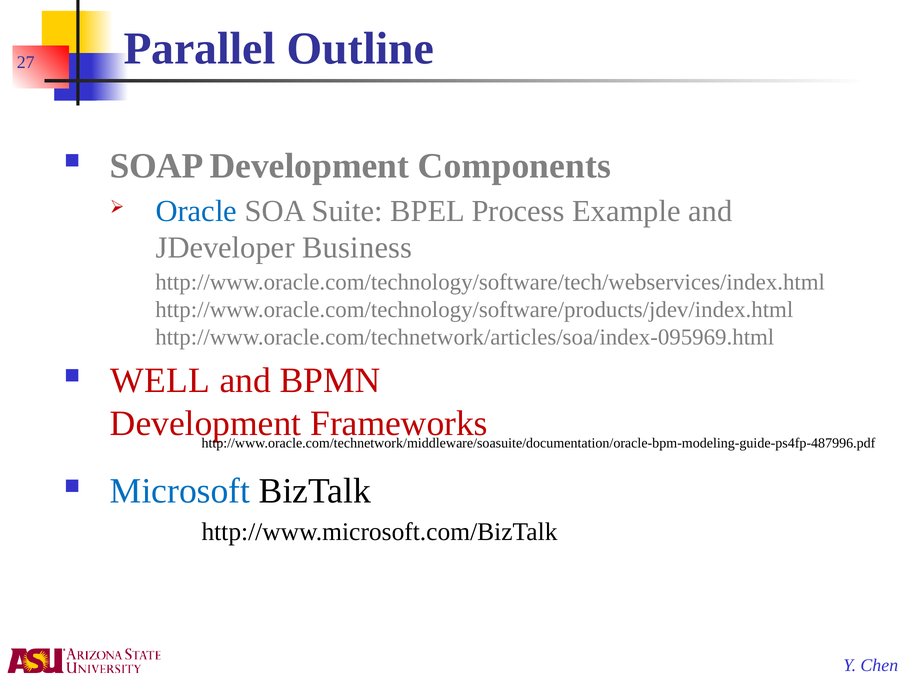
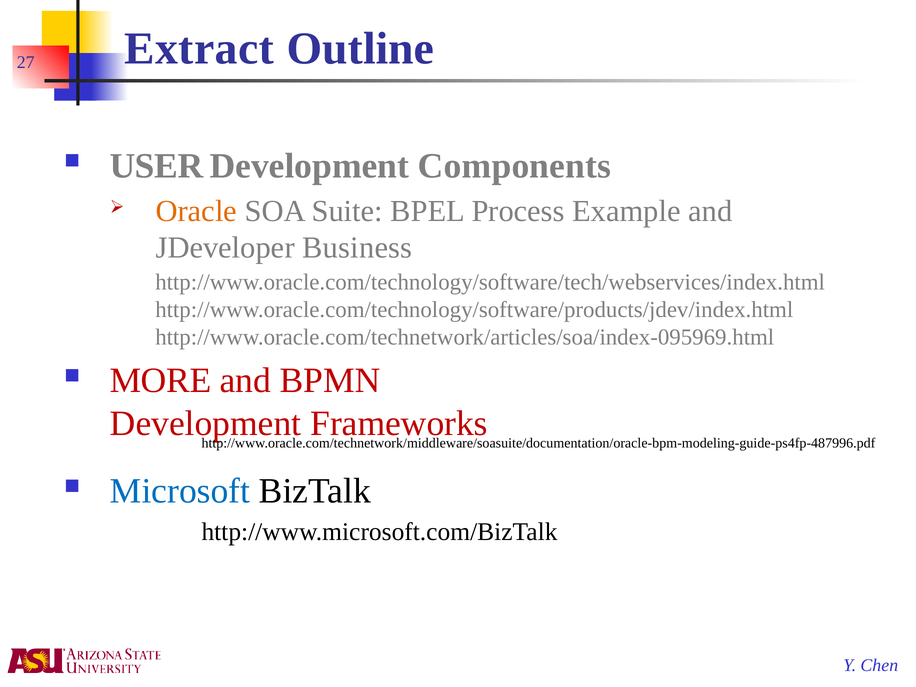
Parallel: Parallel -> Extract
SOAP: SOAP -> USER
Oracle colour: blue -> orange
WELL: WELL -> MORE
